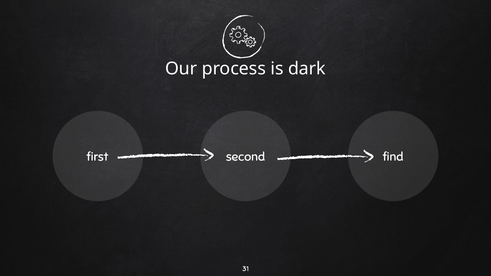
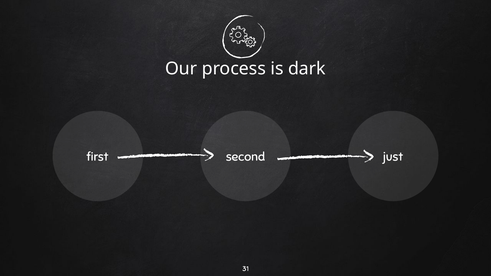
find: find -> just
